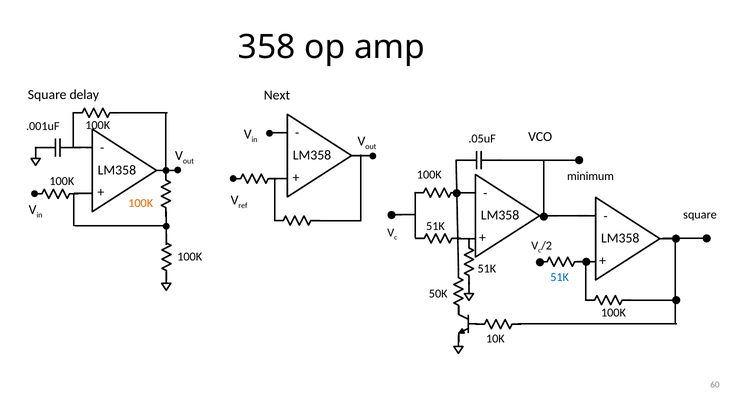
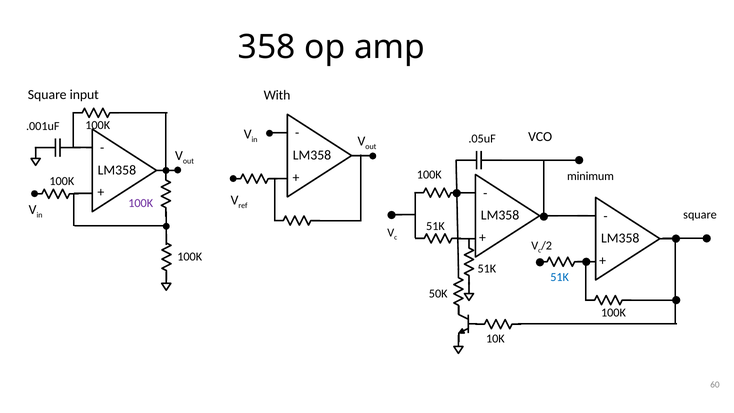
delay: delay -> input
Next: Next -> With
100K at (141, 203) colour: orange -> purple
